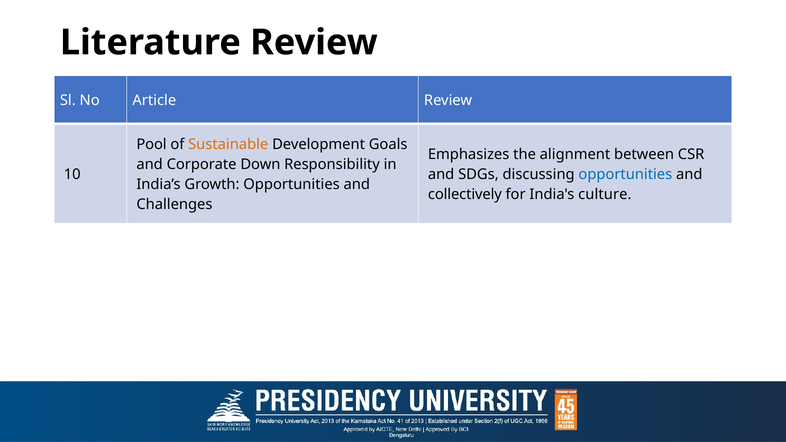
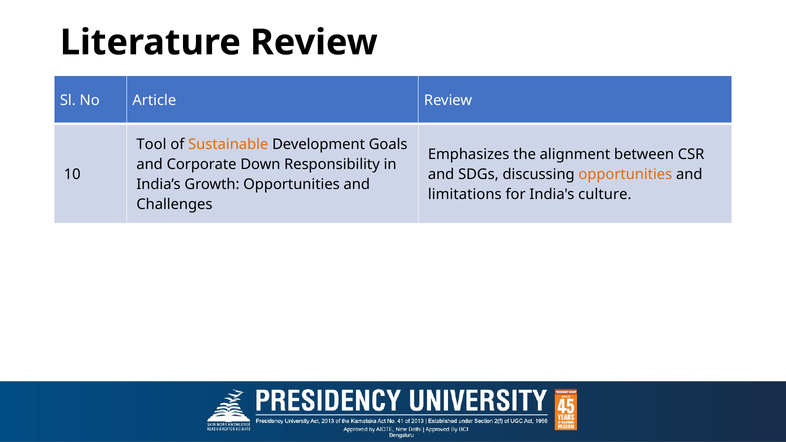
Pool: Pool -> Tool
opportunities at (625, 174) colour: blue -> orange
collectively: collectively -> limitations
